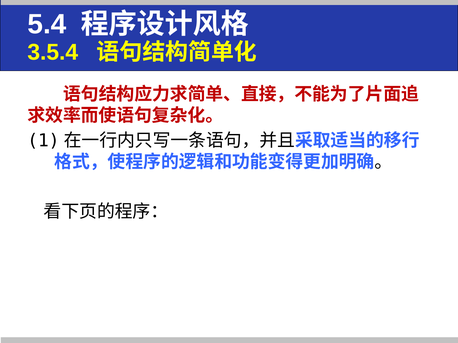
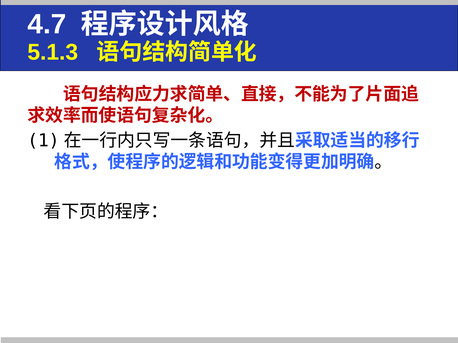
5.4: 5.4 -> 4.7
3.5.4: 3.5.4 -> 5.1.3
